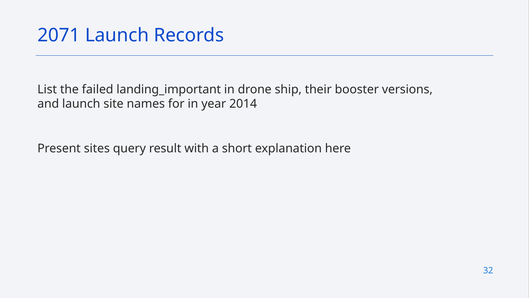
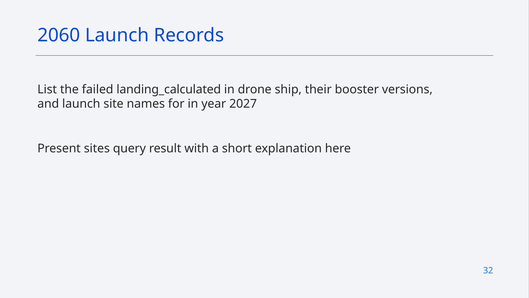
2071: 2071 -> 2060
landing_important: landing_important -> landing_calculated
2014: 2014 -> 2027
